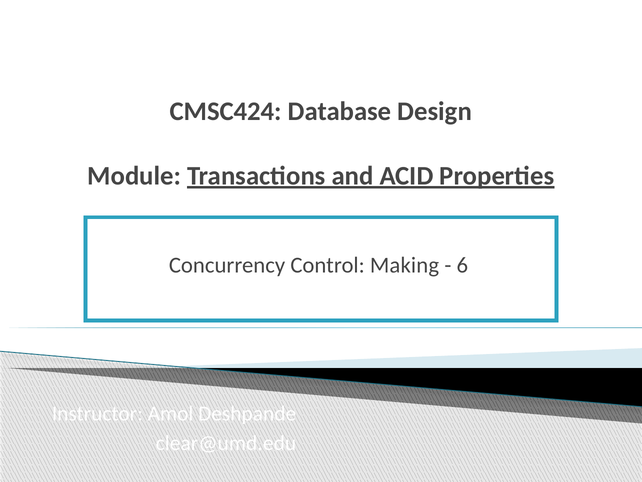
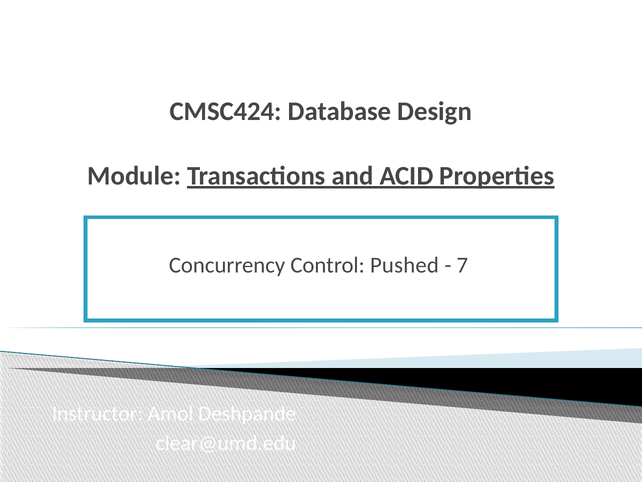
Making: Making -> Pushed
6: 6 -> 7
